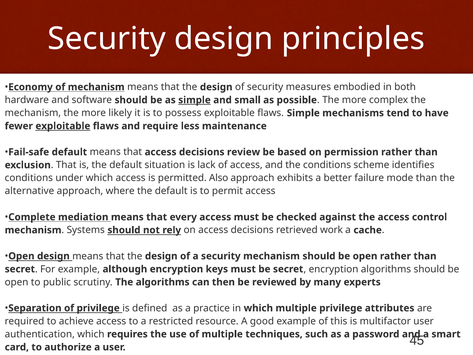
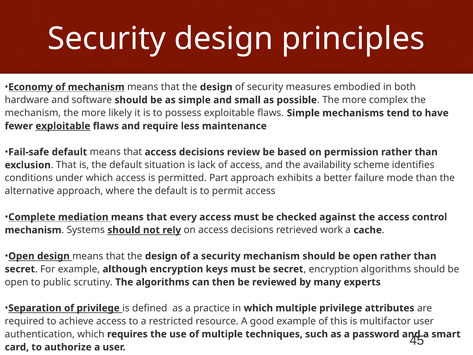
simple at (195, 100) underline: present -> none
the conditions: conditions -> availability
Also: Also -> Part
